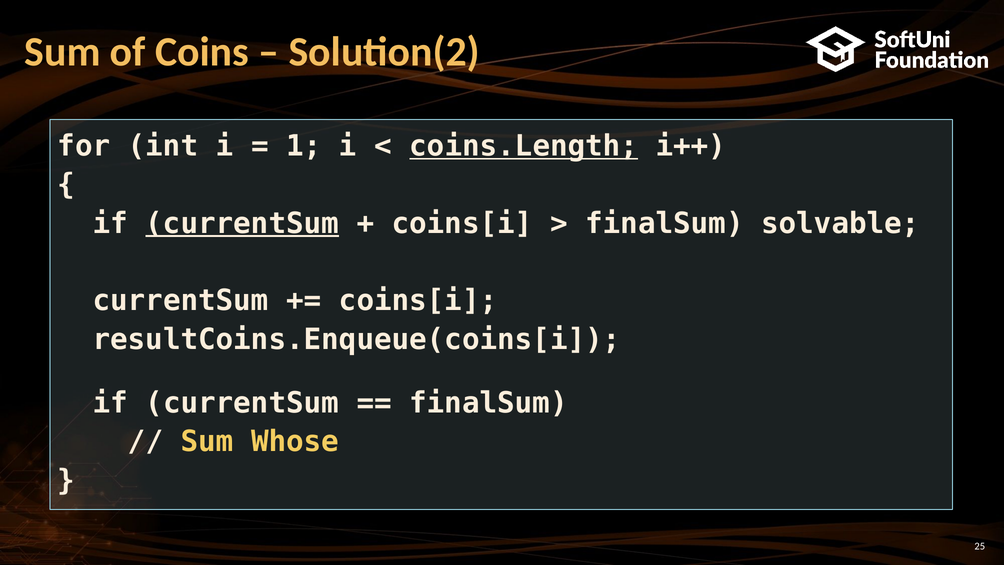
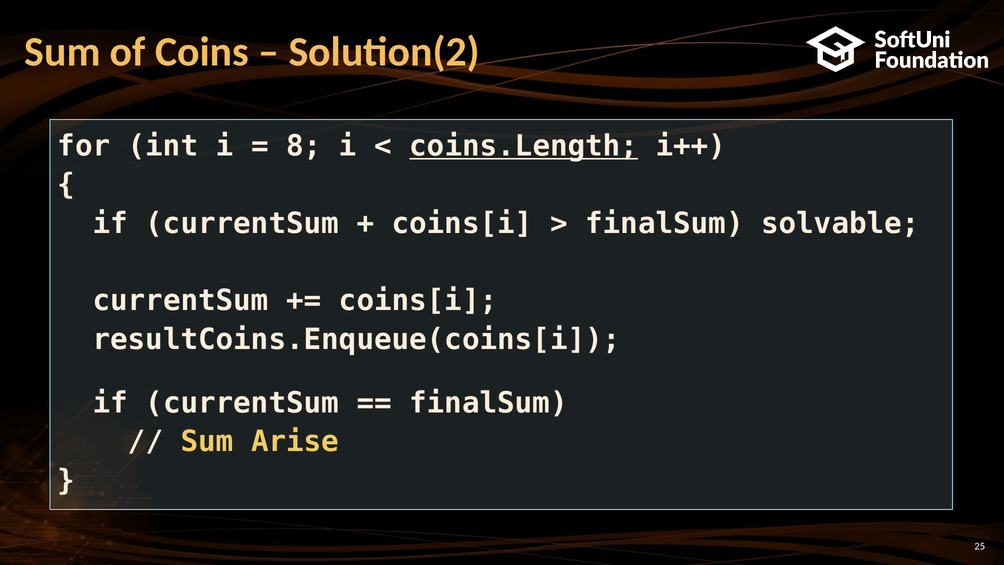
1: 1 -> 8
currentSum at (242, 223) underline: present -> none
Whose: Whose -> Arise
